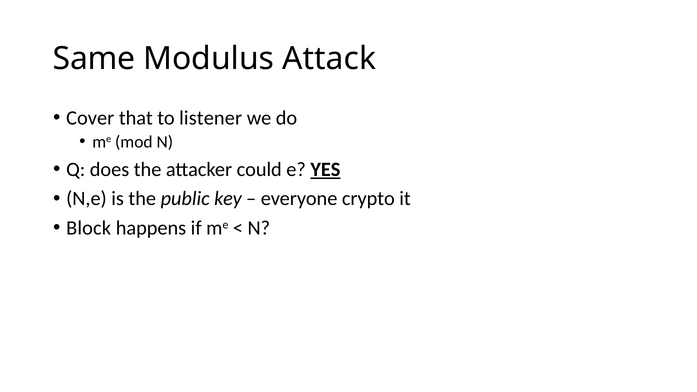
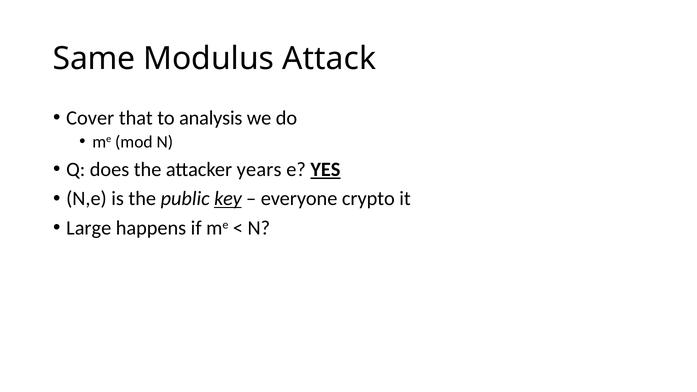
listener: listener -> analysis
could: could -> years
key underline: none -> present
Block: Block -> Large
